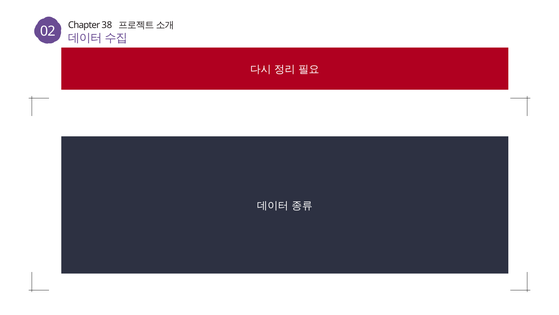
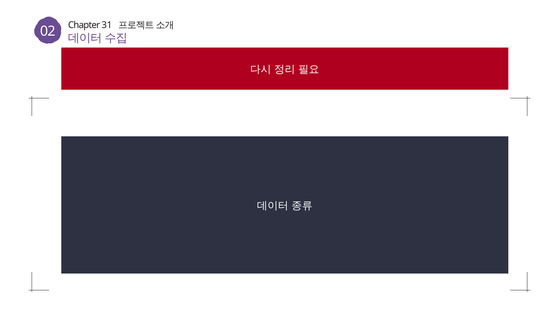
38: 38 -> 31
